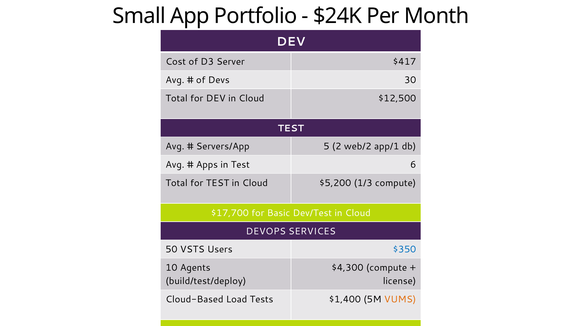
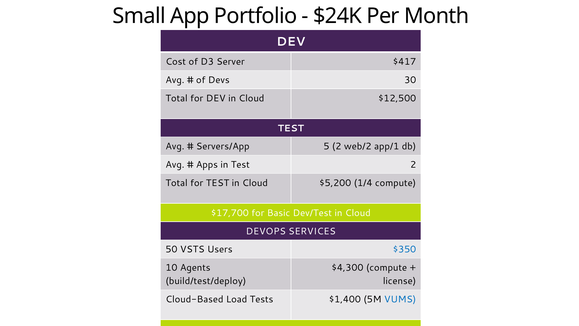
Test 6: 6 -> 2
1/3: 1/3 -> 1/4
VUMS colour: orange -> blue
